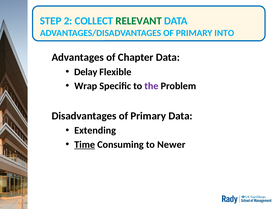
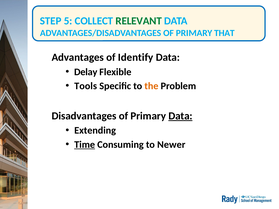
2: 2 -> 5
INTO: INTO -> THAT
Chapter: Chapter -> Identify
Wrap: Wrap -> Tools
the colour: purple -> orange
Data at (180, 116) underline: none -> present
